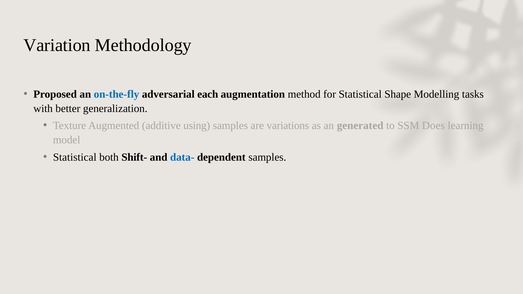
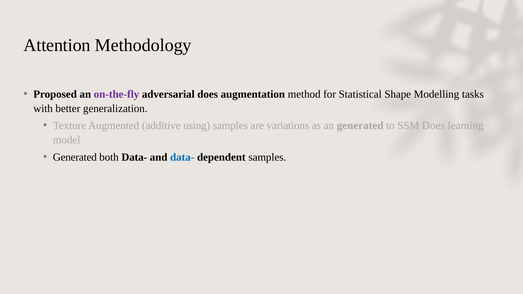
Variation: Variation -> Attention
on-the-fly colour: blue -> purple
adversarial each: each -> does
Statistical at (75, 157): Statistical -> Generated
both Shift-: Shift- -> Data-
